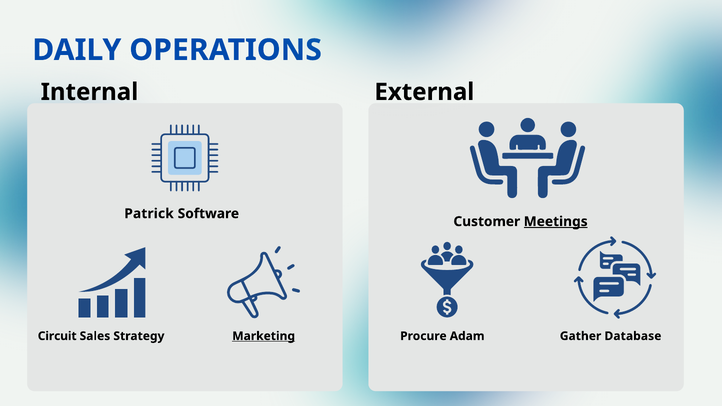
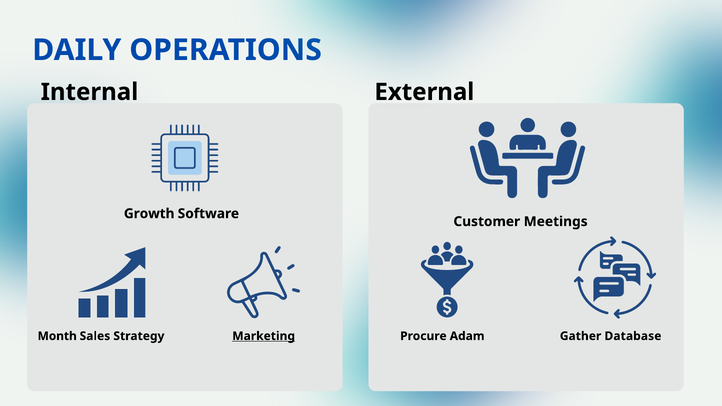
Patrick: Patrick -> Growth
Meetings underline: present -> none
Circuit: Circuit -> Month
